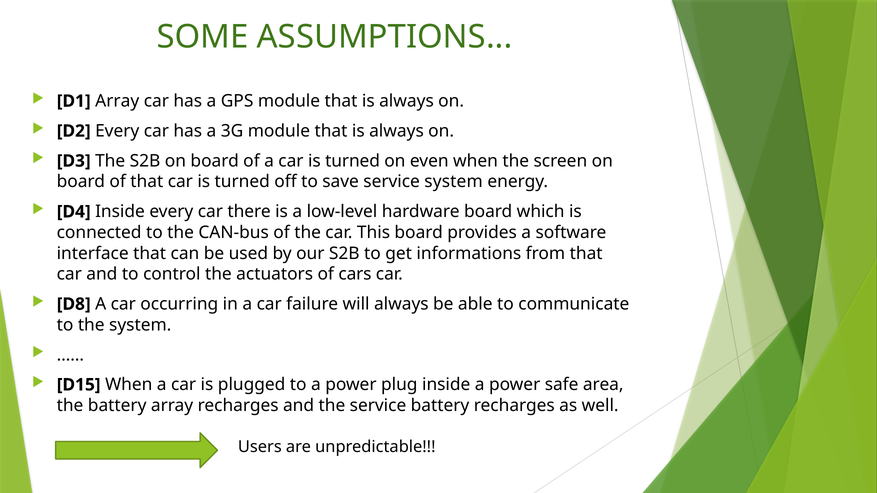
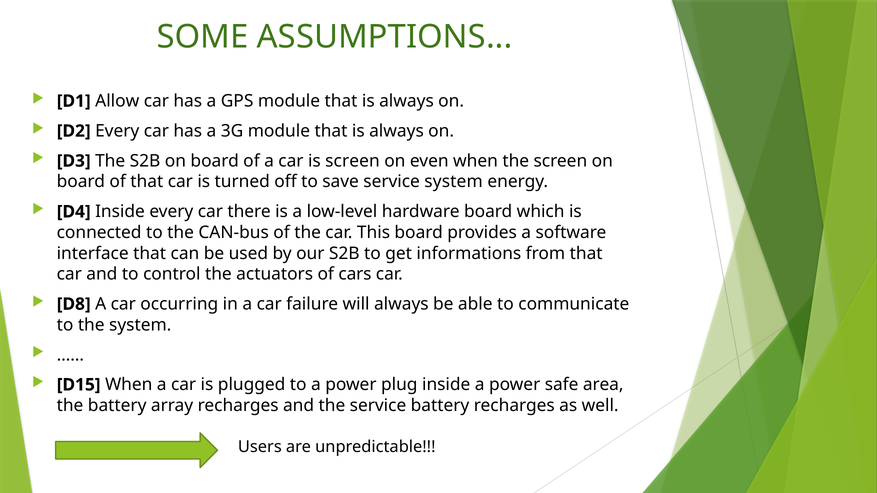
D1 Array: Array -> Allow
a car is turned: turned -> screen
